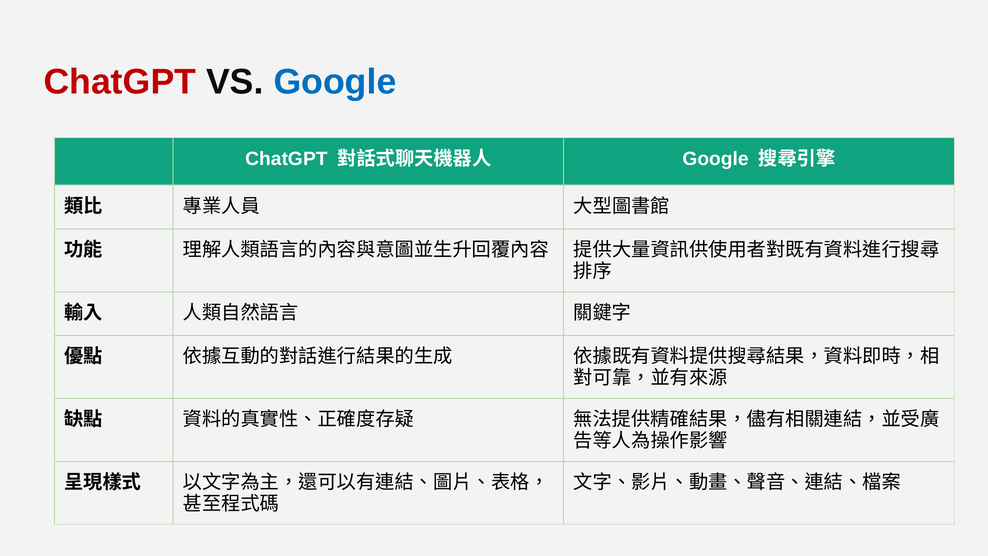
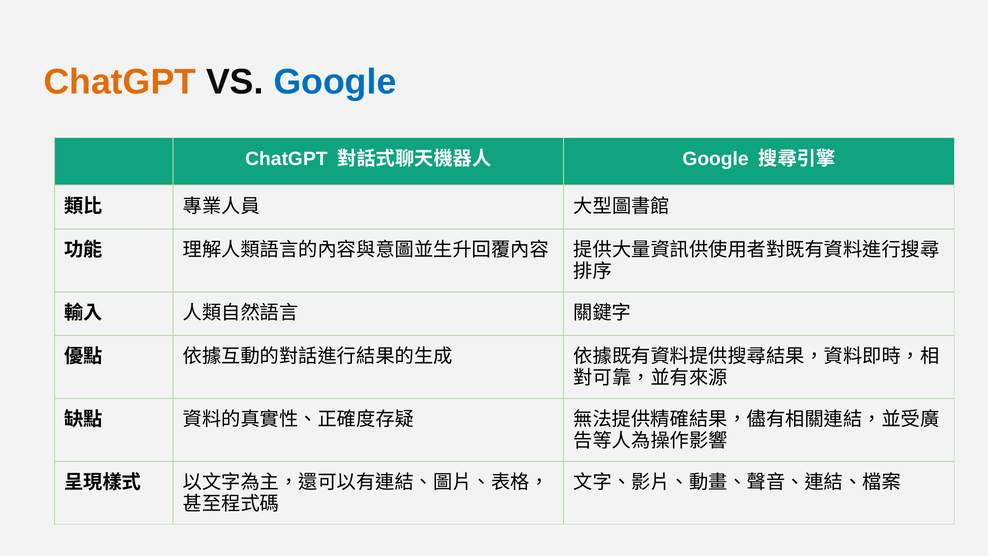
ChatGPT at (120, 82) colour: red -> orange
